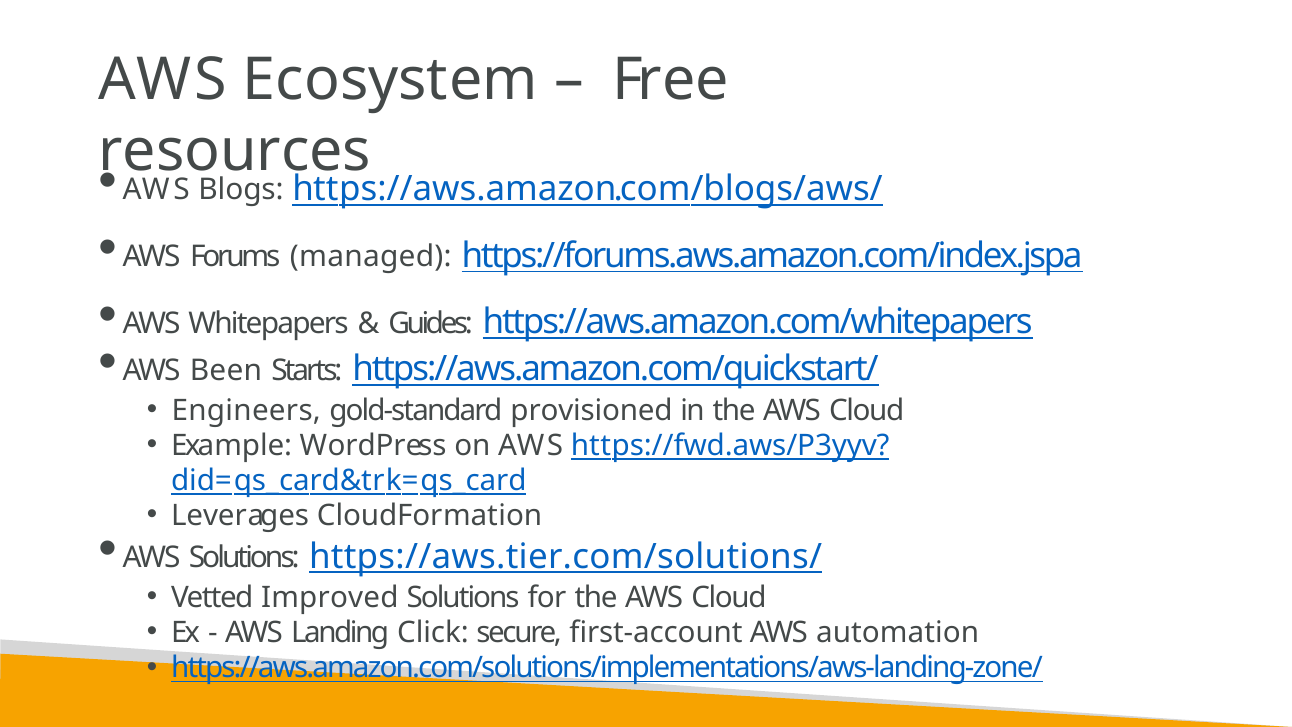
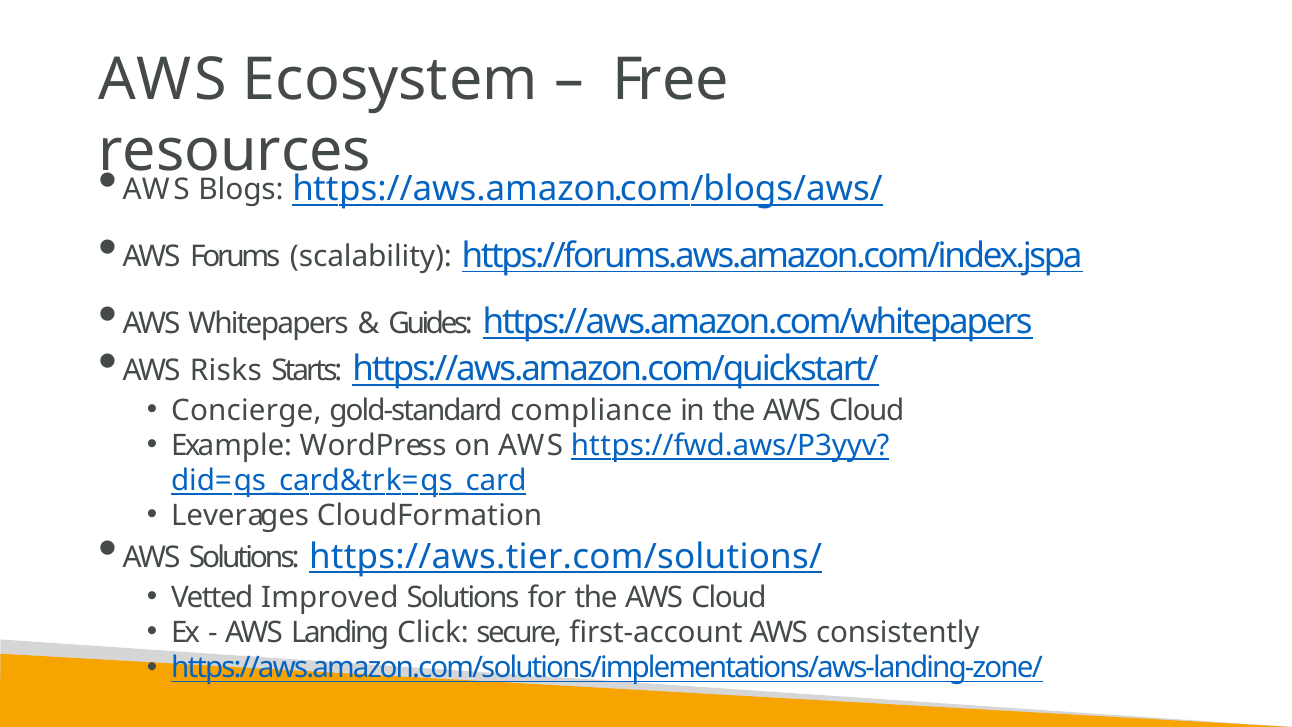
managed: managed -> scalability
Been: Been -> Risks
Engineers: Engineers -> Concierge
provisioned: provisioned -> compliance
automation: automation -> consistently
